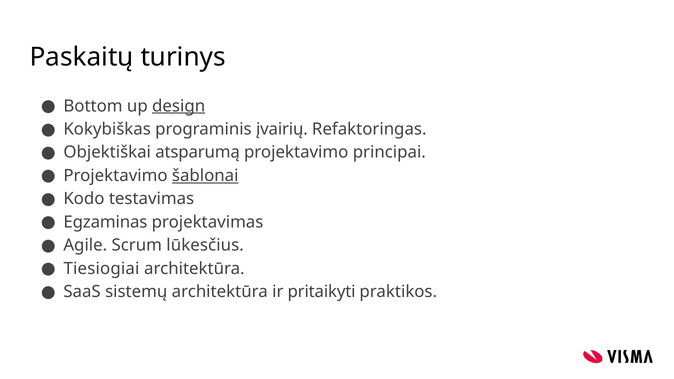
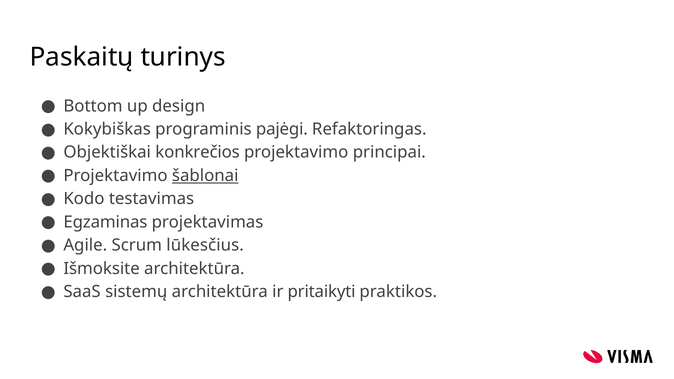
design underline: present -> none
įvairių: įvairių -> pajėgi
atsparumą: atsparumą -> konkrečios
Tiesiogiai: Tiesiogiai -> Išmoksite
